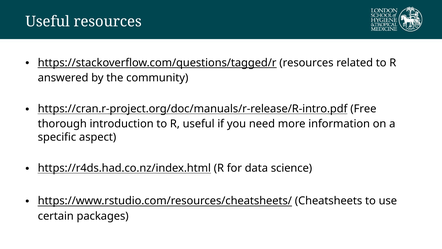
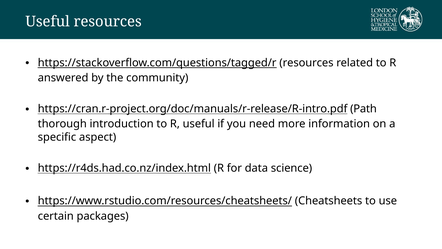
Free: Free -> Path
